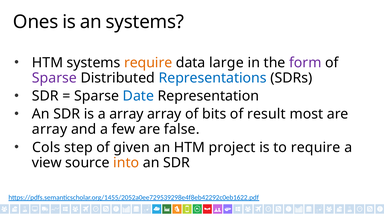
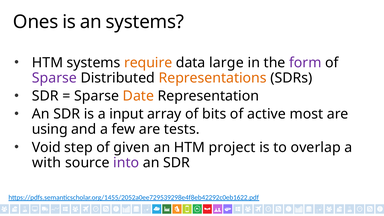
Representations colour: blue -> orange
Date colour: blue -> orange
a array: array -> input
result: result -> active
array at (50, 129): array -> using
false: false -> tests
Cols: Cols -> Void
to require: require -> overlap
view: view -> with
into colour: orange -> purple
